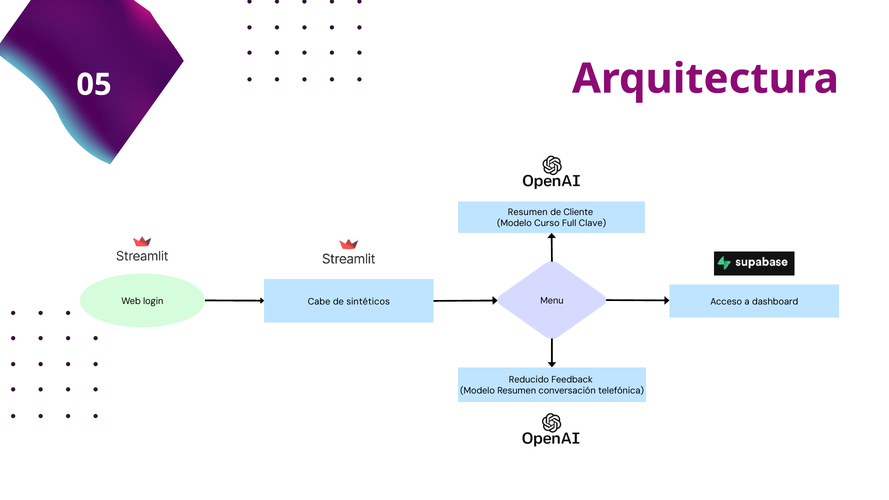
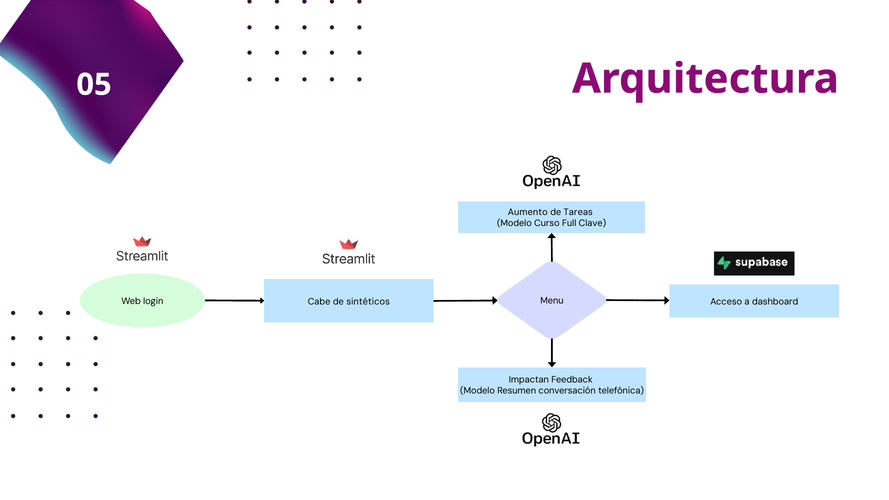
Resumen at (528, 212): Resumen -> Aumento
Cliente: Cliente -> Tareas
Reducido: Reducido -> Impactan
